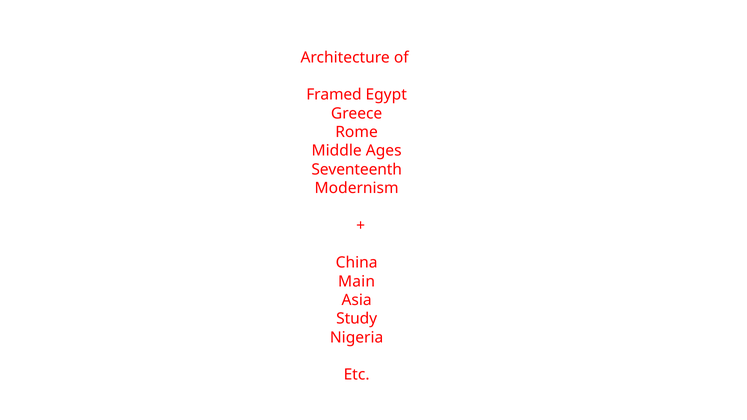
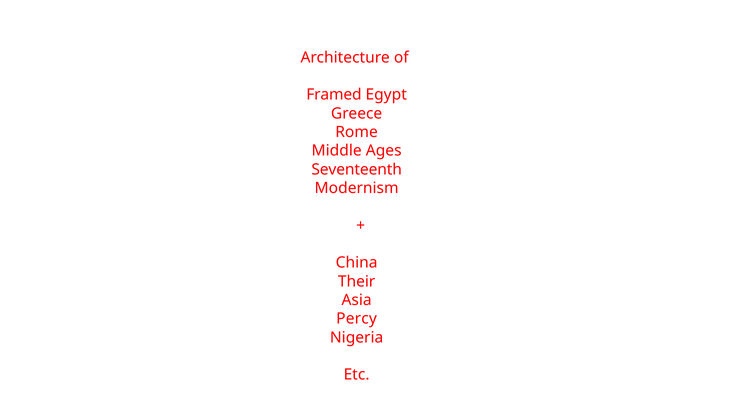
Main: Main -> Their
Study: Study -> Percy
